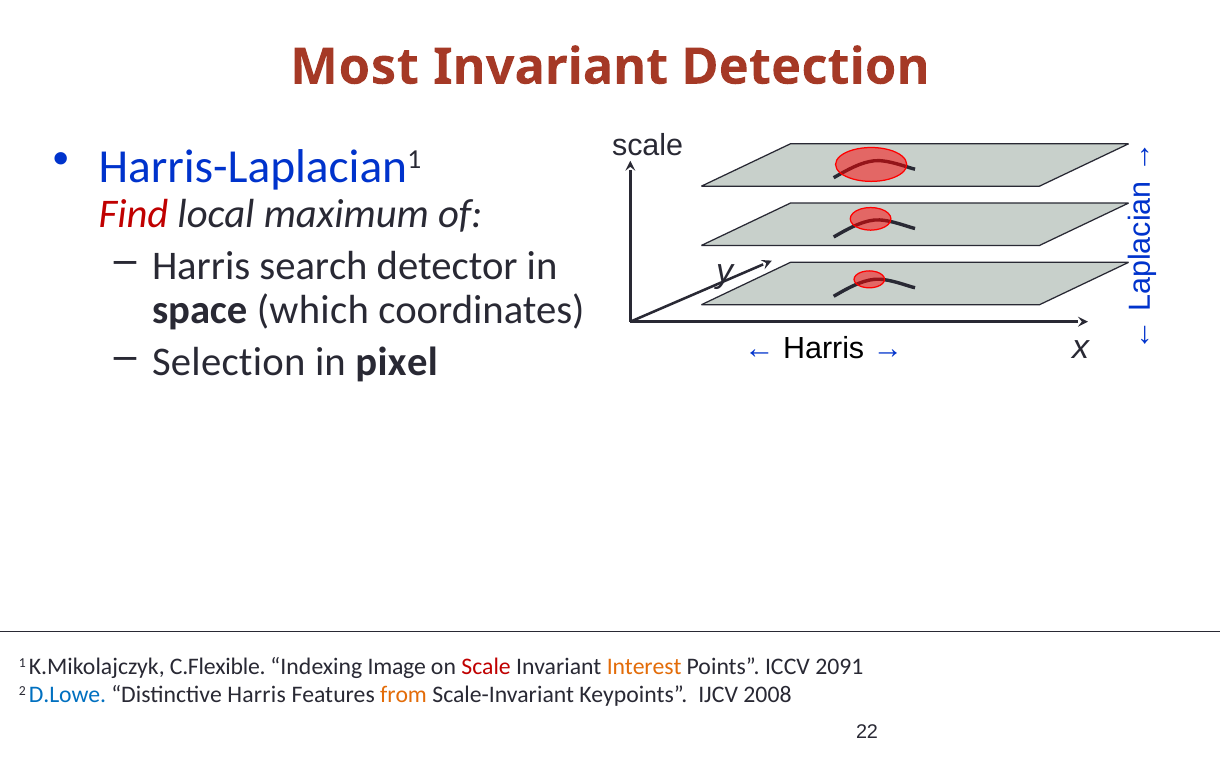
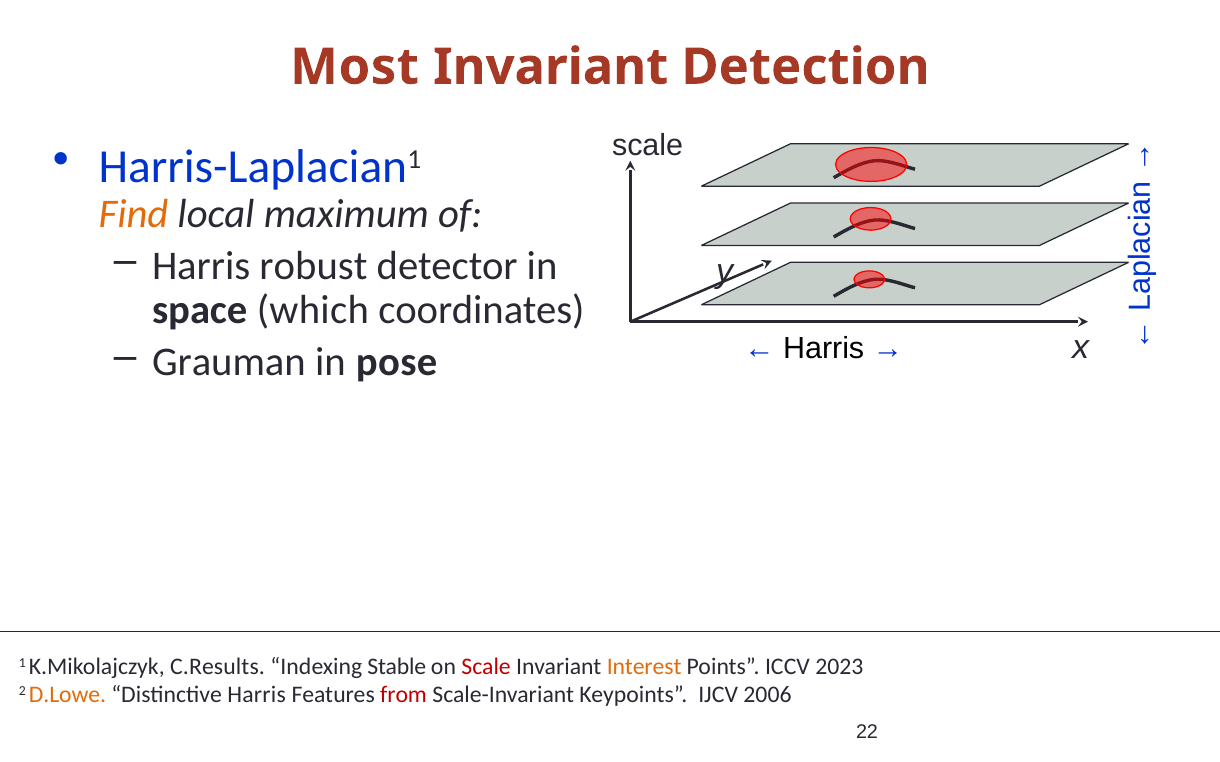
Find colour: red -> orange
search: search -> robust
Selection: Selection -> Grauman
pixel: pixel -> pose
C.Flexible: C.Flexible -> C.Results
Image: Image -> Stable
2091: 2091 -> 2023
D.Lowe colour: blue -> orange
from colour: orange -> red
2008: 2008 -> 2006
